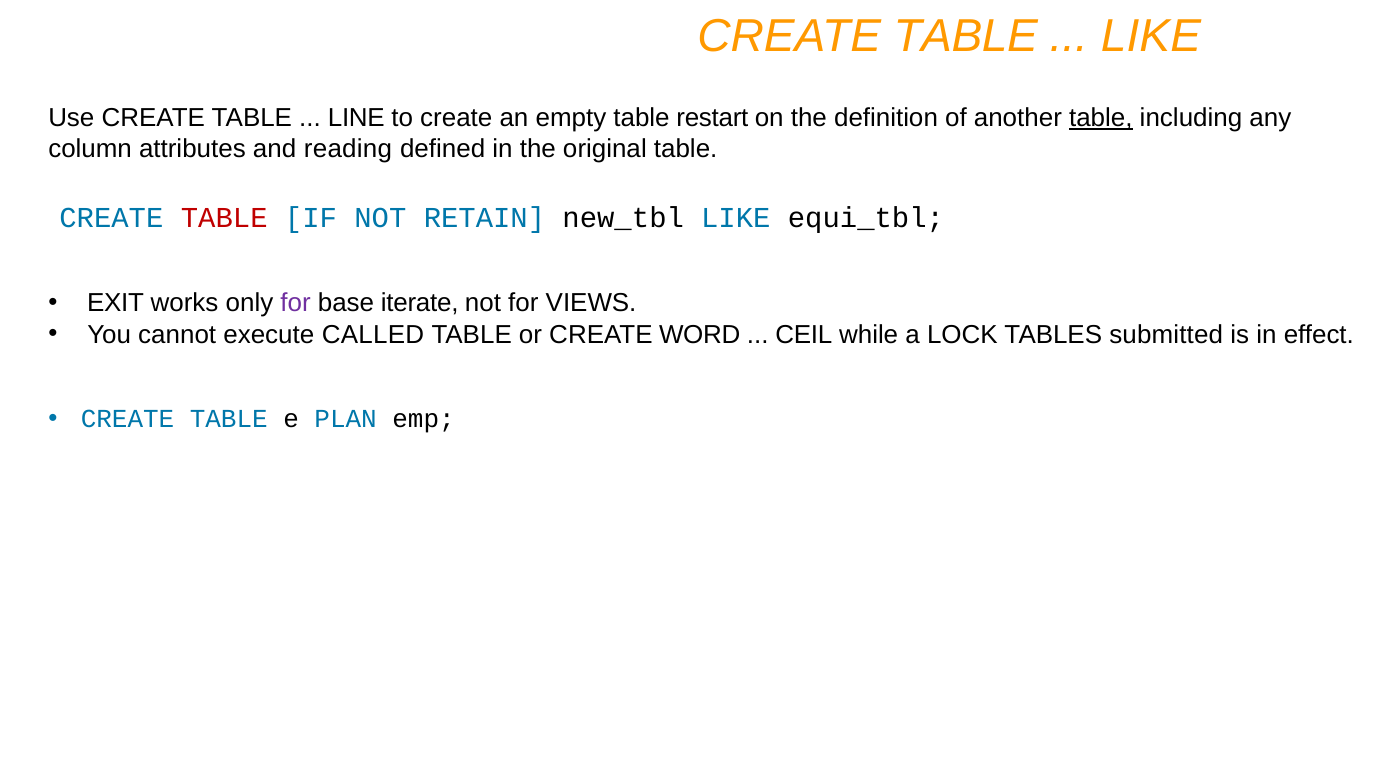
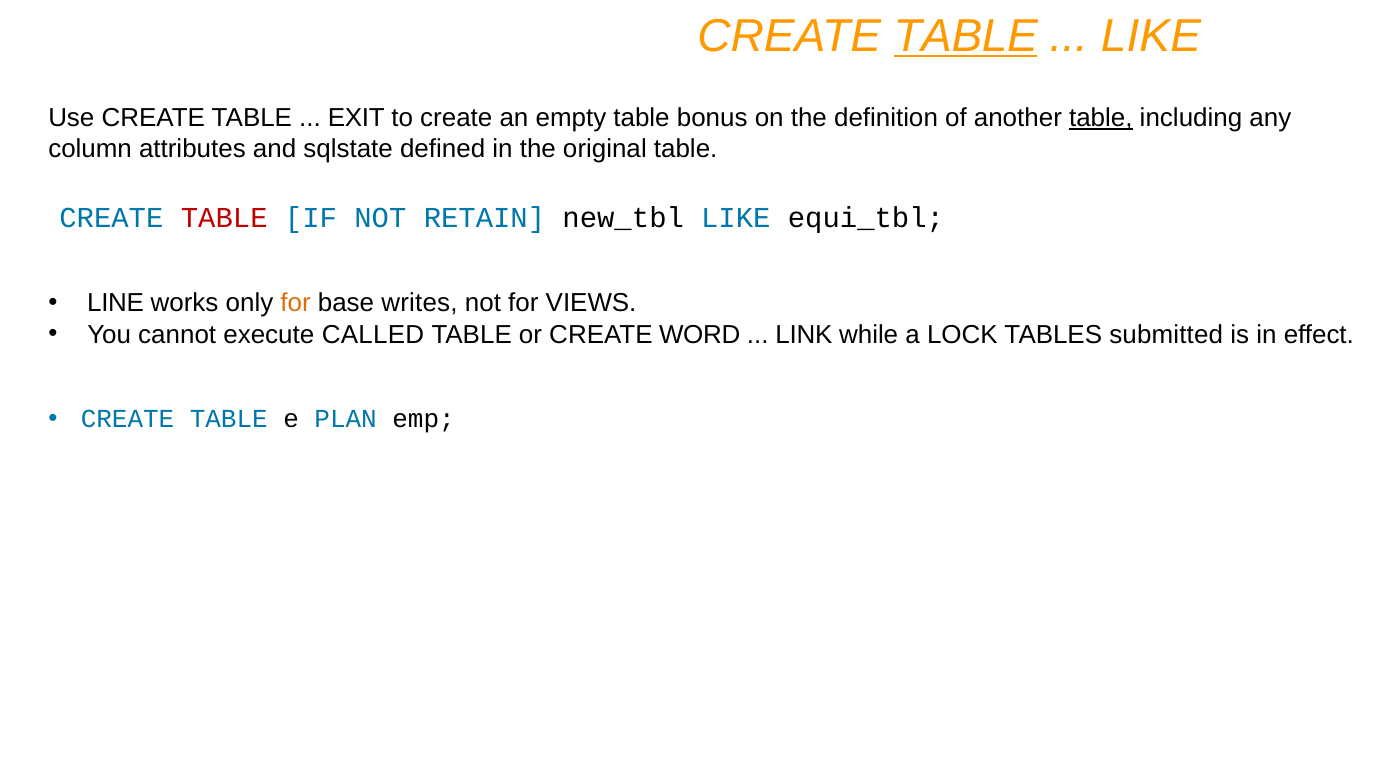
TABLE at (966, 36) underline: none -> present
LINE: LINE -> EXIT
restart: restart -> bonus
reading: reading -> sqlstate
EXIT: EXIT -> LINE
for at (296, 303) colour: purple -> orange
iterate: iterate -> writes
CEIL: CEIL -> LINK
